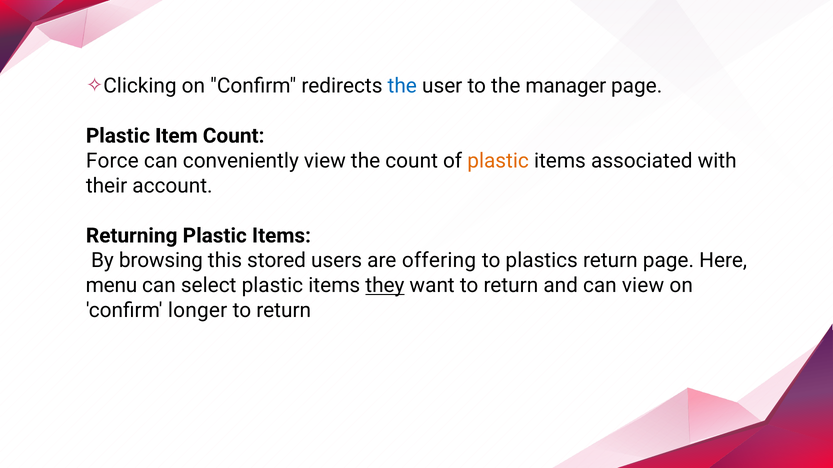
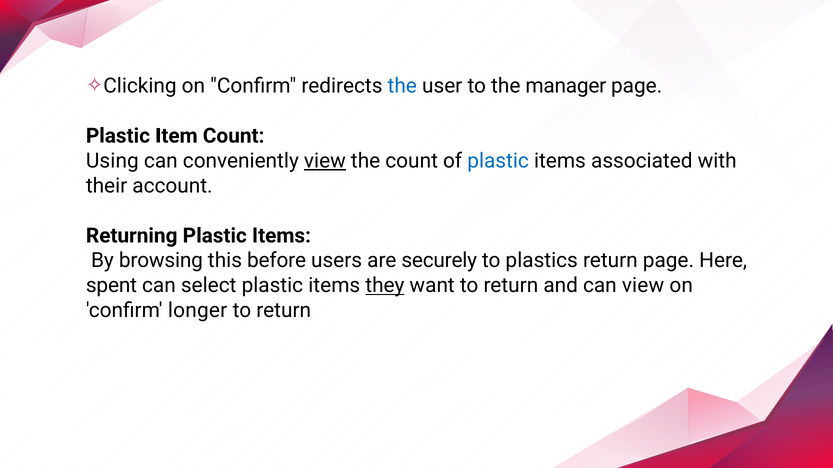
Force: Force -> Using
view at (325, 161) underline: none -> present
plastic at (498, 161) colour: orange -> blue
stored: stored -> before
offering: offering -> securely
menu: menu -> spent
